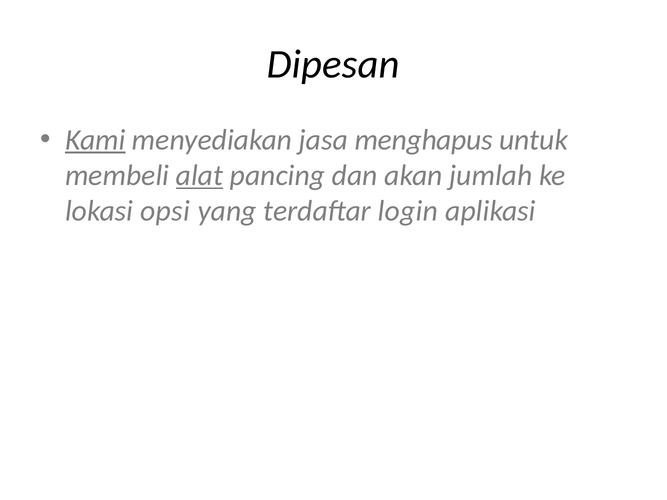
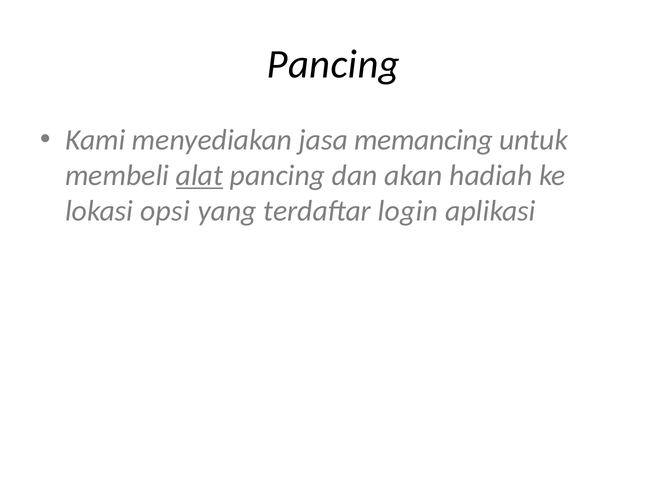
Dipesan at (333, 65): Dipesan -> Pancing
Kami underline: present -> none
menghapus: menghapus -> memancing
jumlah: jumlah -> hadiah
